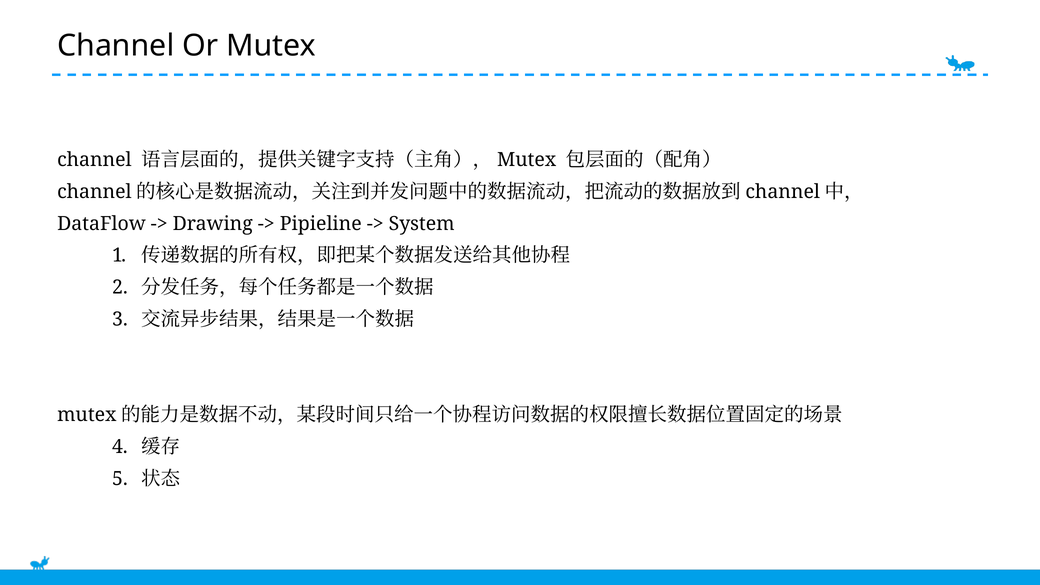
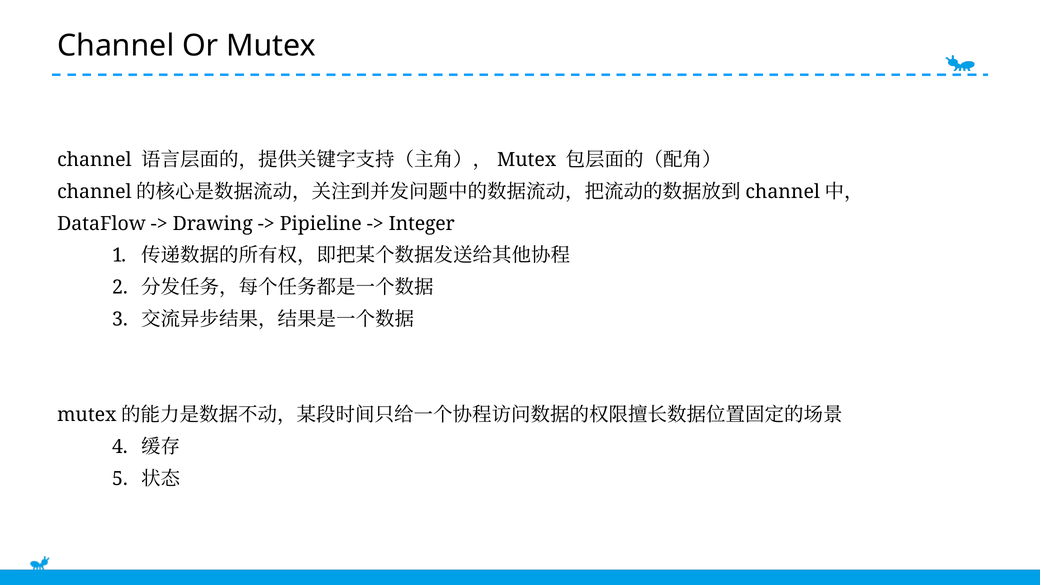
System: System -> Integer
